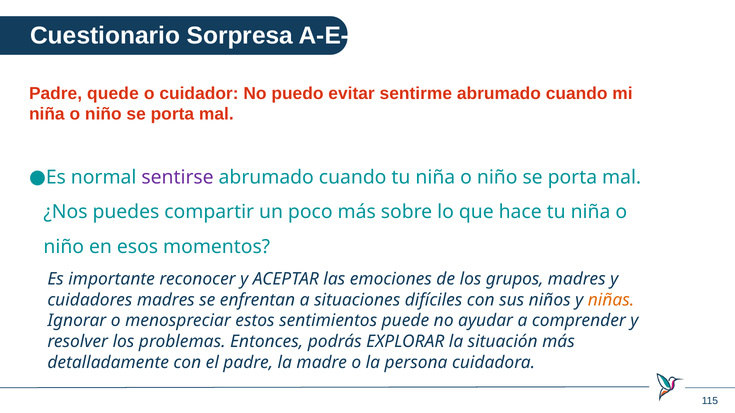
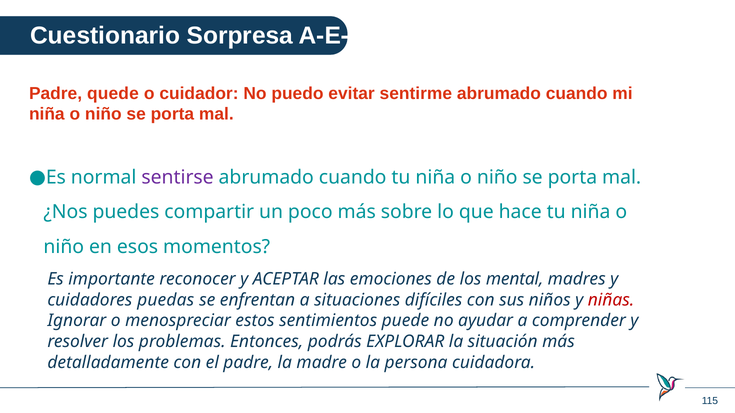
grupos: grupos -> mental
cuidadores madres: madres -> puedas
niñas colour: orange -> red
